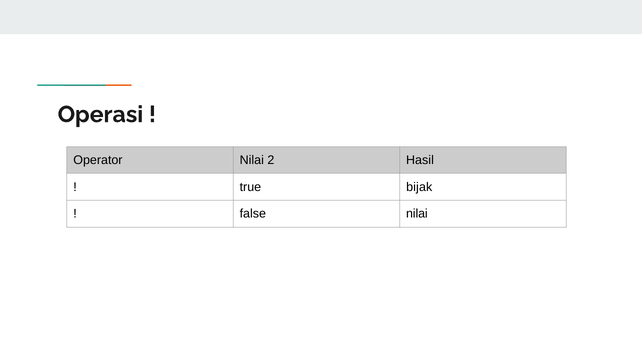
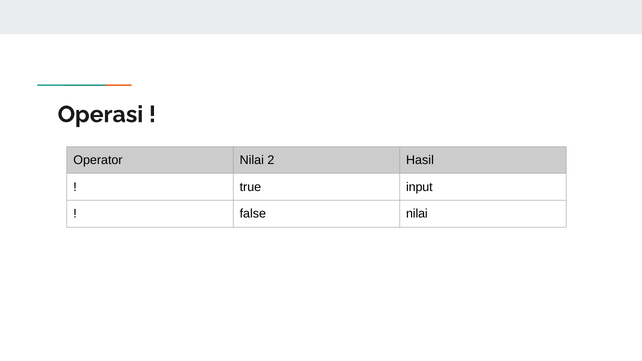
bijak: bijak -> input
